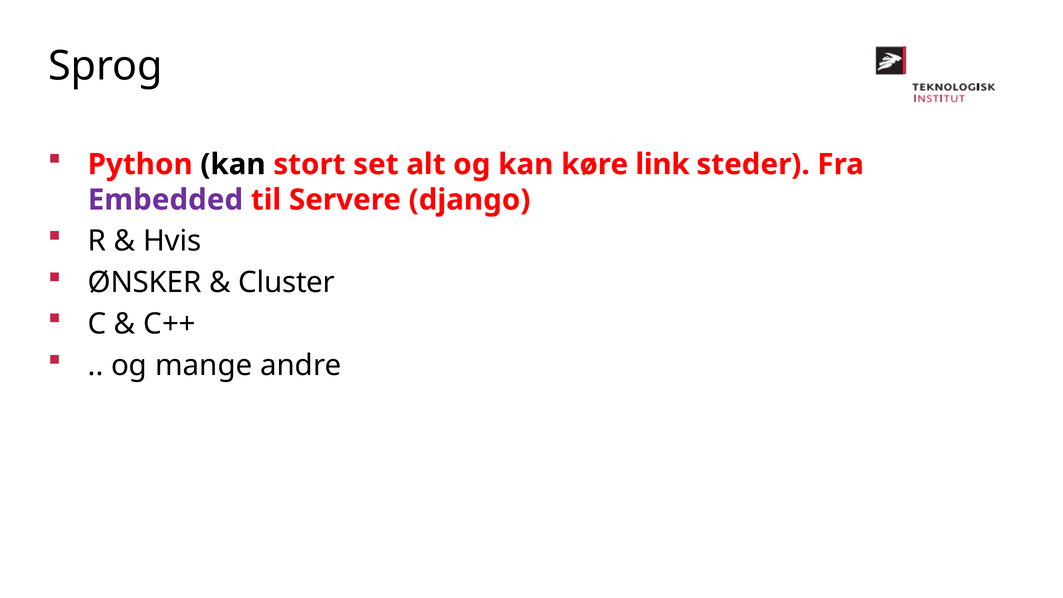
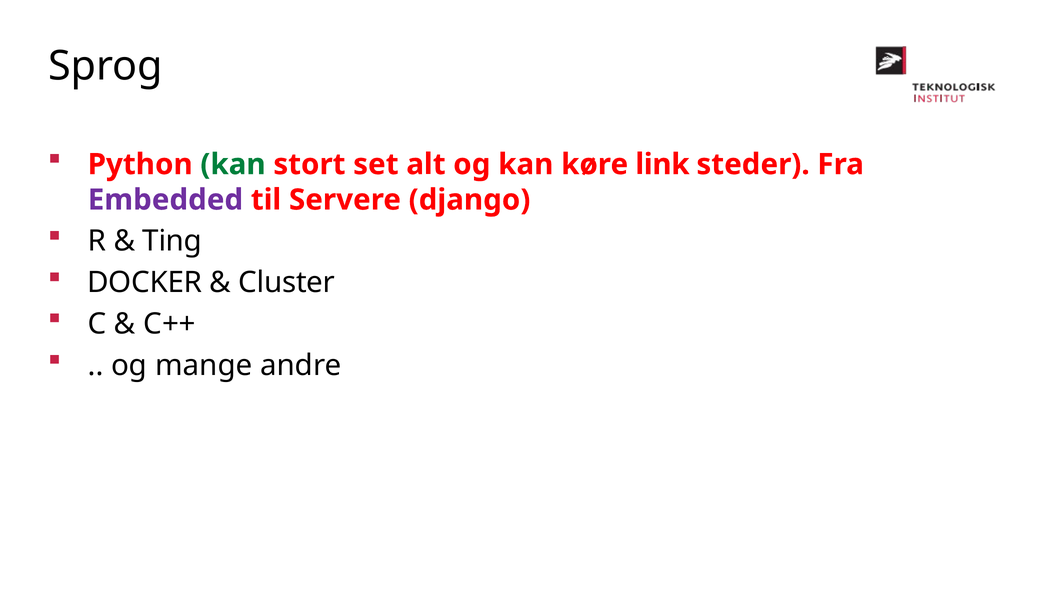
kan at (233, 164) colour: black -> green
Hvis: Hvis -> Ting
ØNSKER: ØNSKER -> DOCKER
